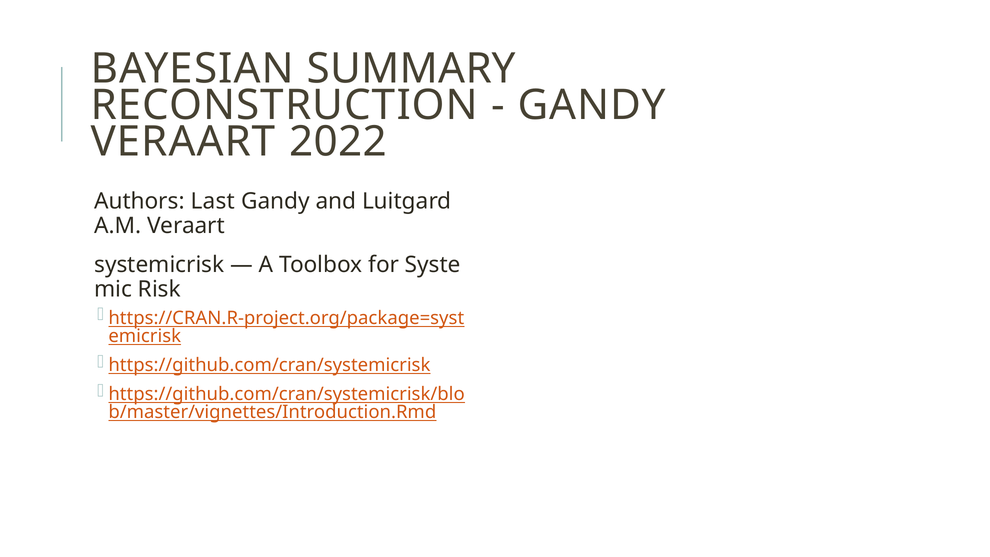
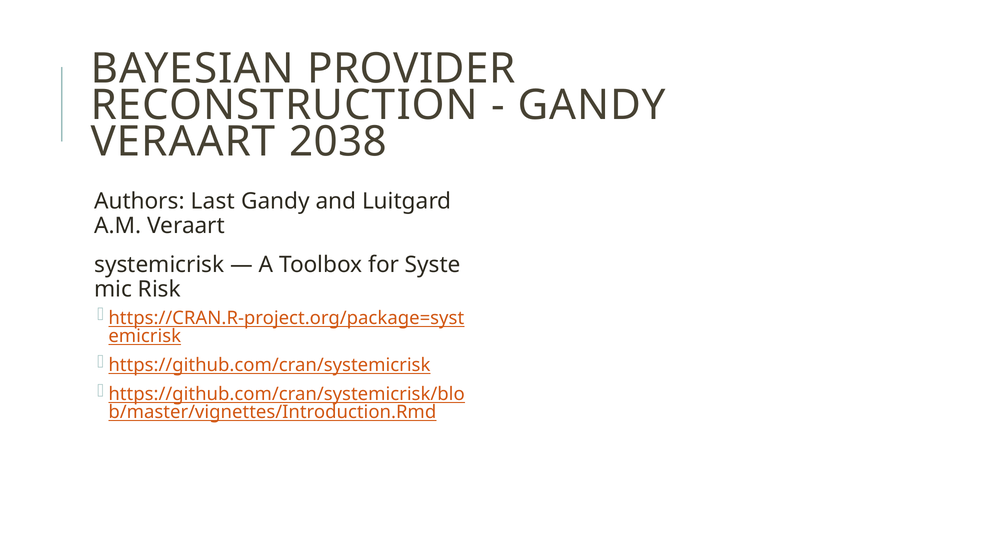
SUMMARY: SUMMARY -> PROVIDER
2022: 2022 -> 2038
